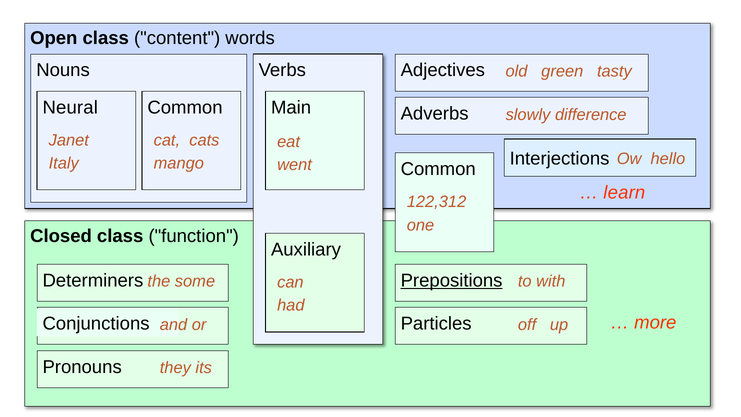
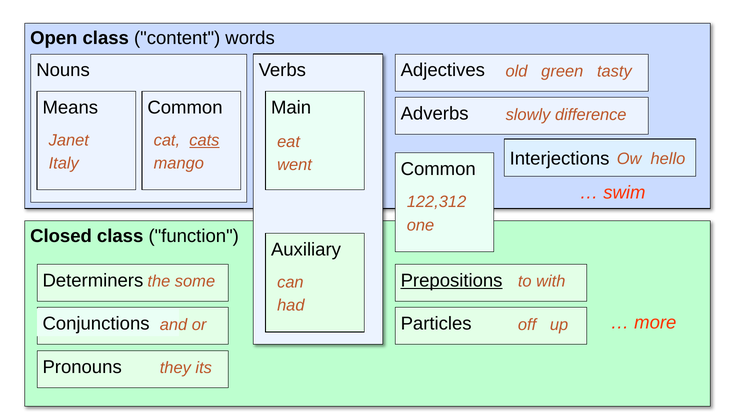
Neural: Neural -> Means
cats underline: none -> present
learn: learn -> swim
